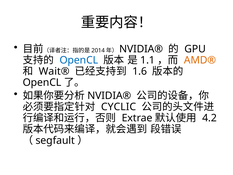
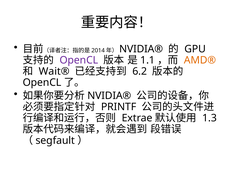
OpenCL at (79, 60) colour: blue -> purple
1.6: 1.6 -> 6.2
CYCLIC: CYCLIC -> PRINTF
4.2: 4.2 -> 1.3
